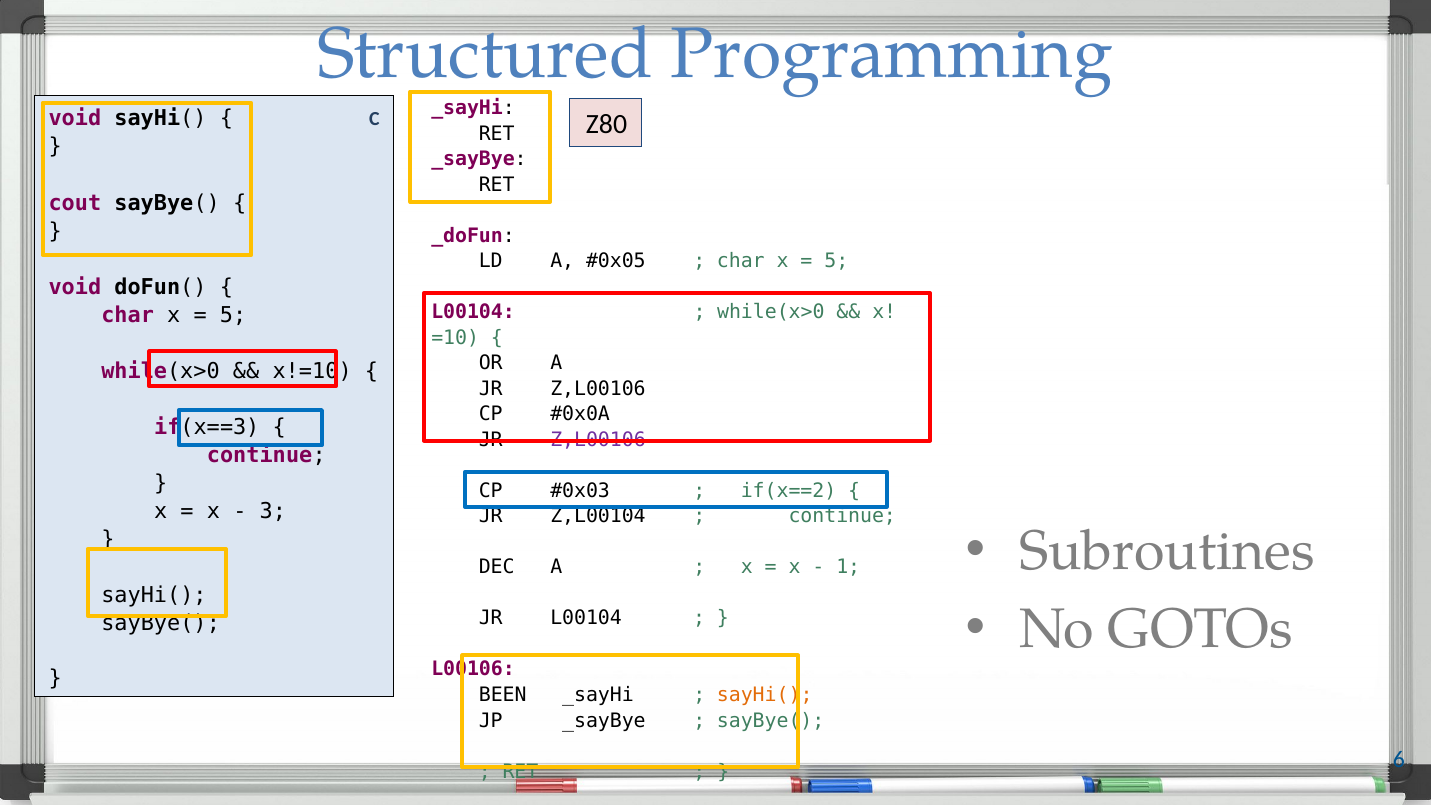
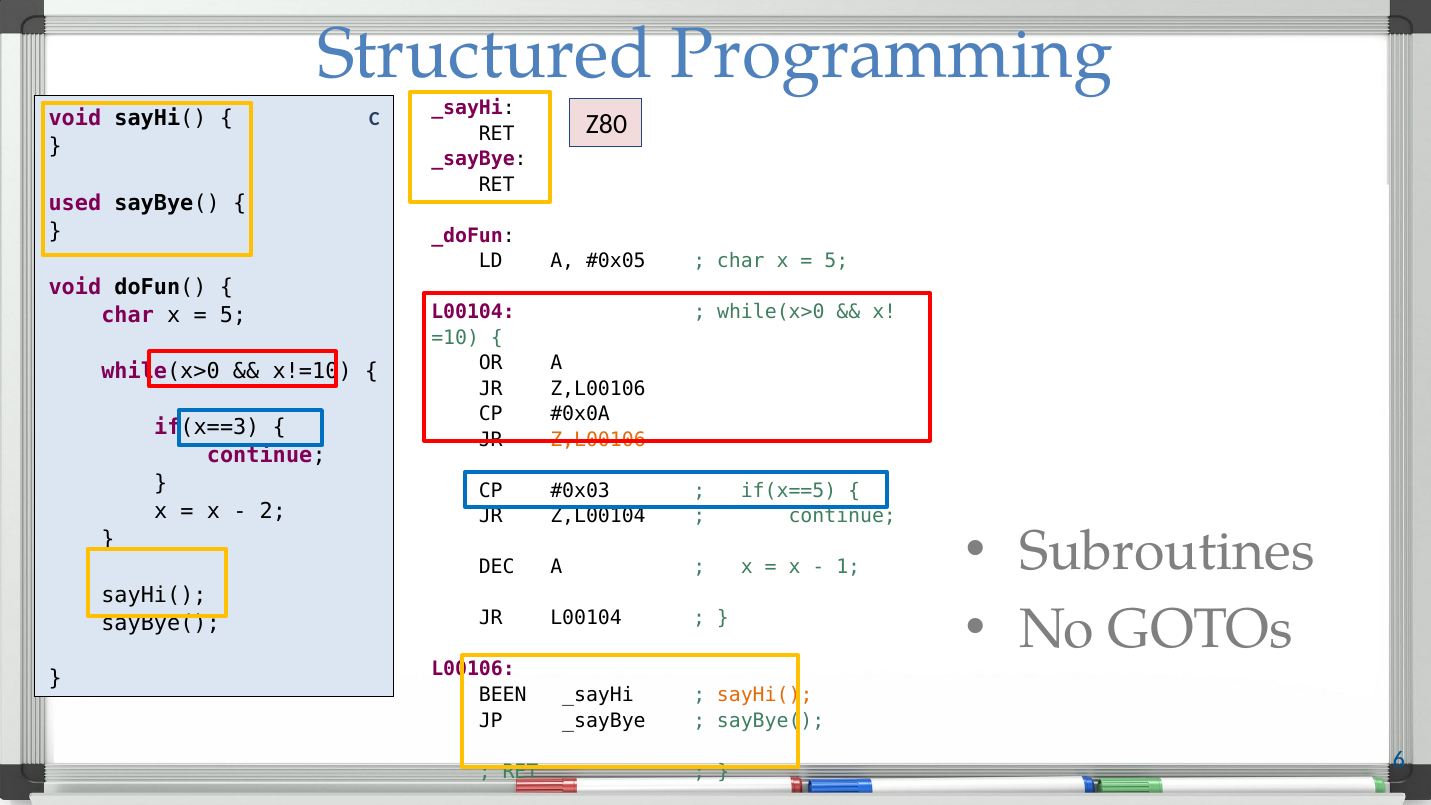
cout: cout -> used
Z,L00106 at (598, 440) colour: purple -> orange
if(x==2: if(x==2 -> if(x==5
3: 3 -> 2
